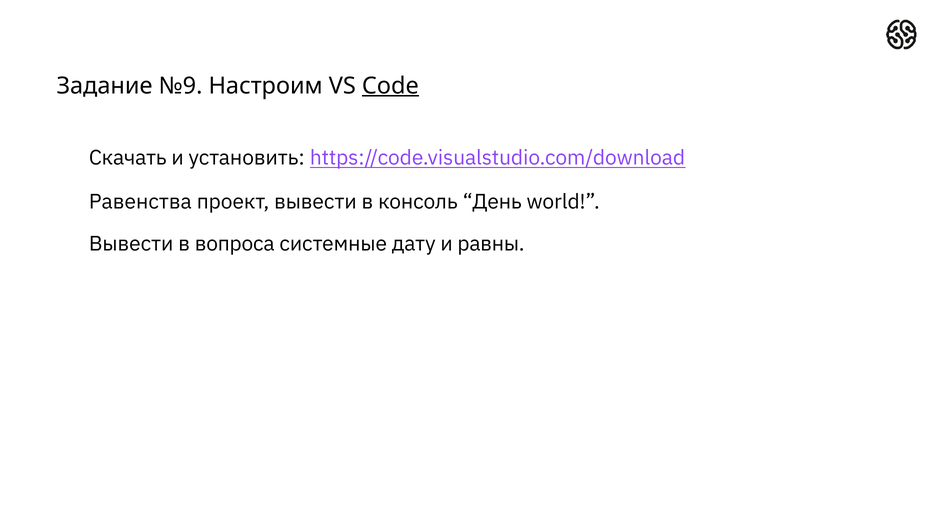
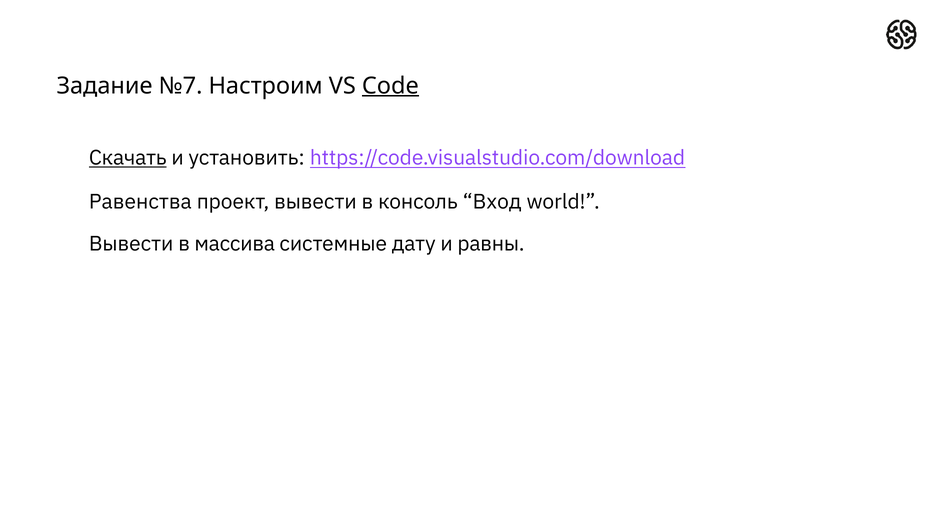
№9: №9 -> №7
Скачать underline: none -> present
День: День -> Вход
вопроса: вопроса -> массива
